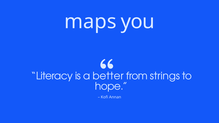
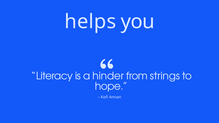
maps: maps -> helps
better: better -> hinder
